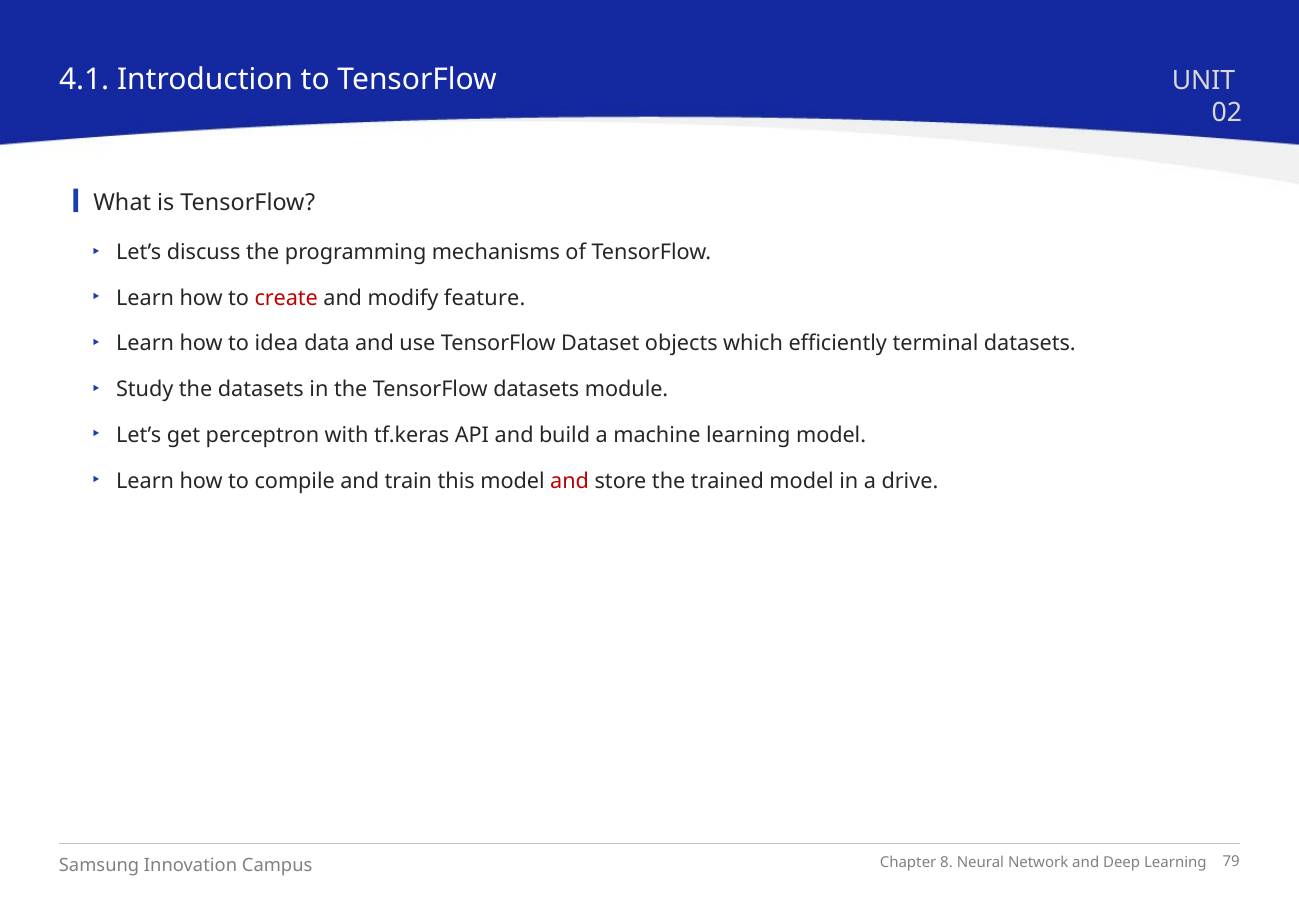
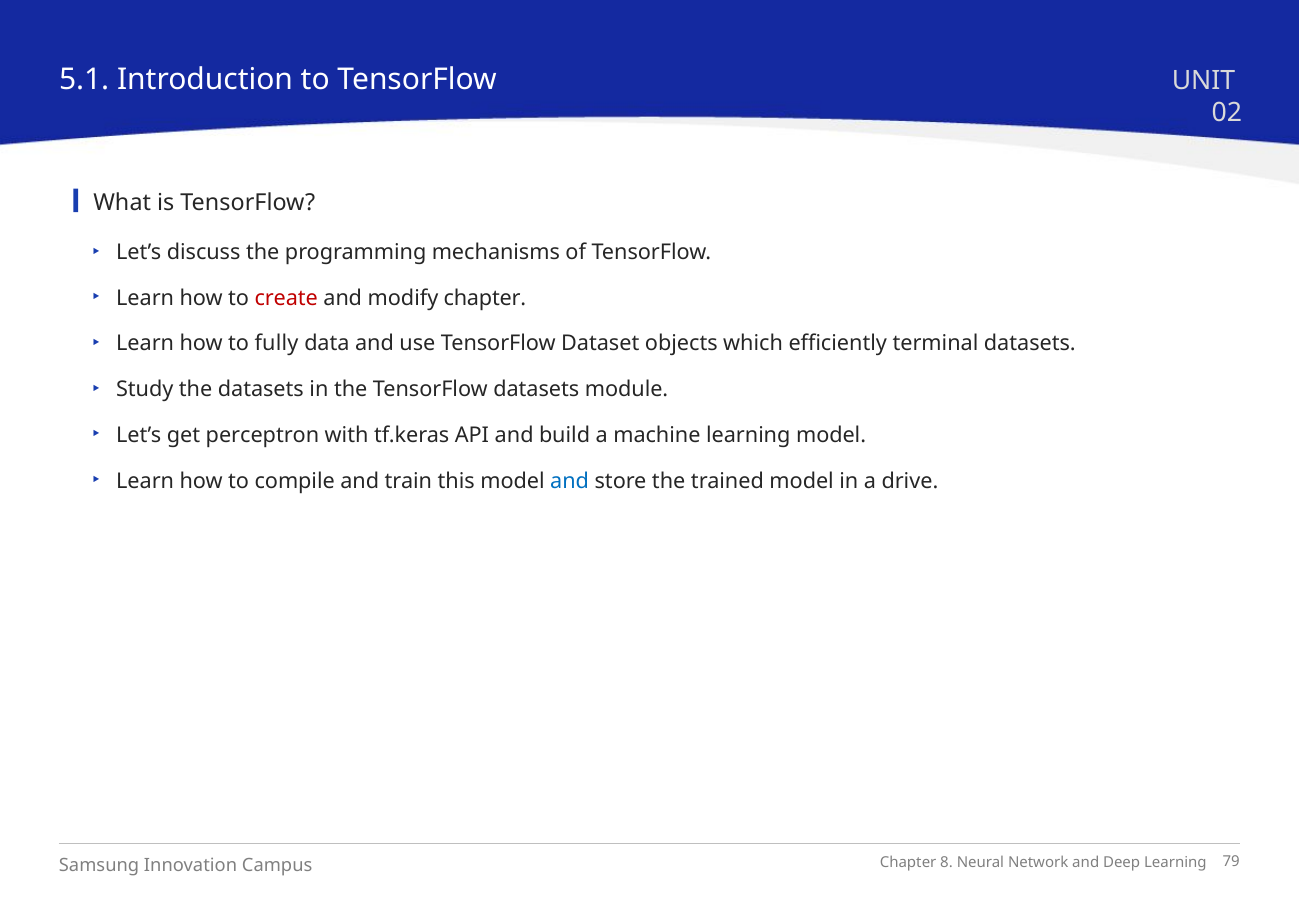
4.1: 4.1 -> 5.1
modify feature: feature -> chapter
idea: idea -> fully
and at (570, 481) colour: red -> blue
